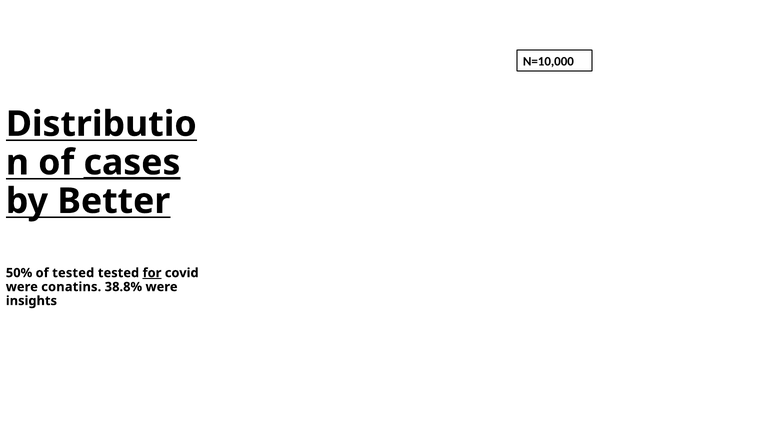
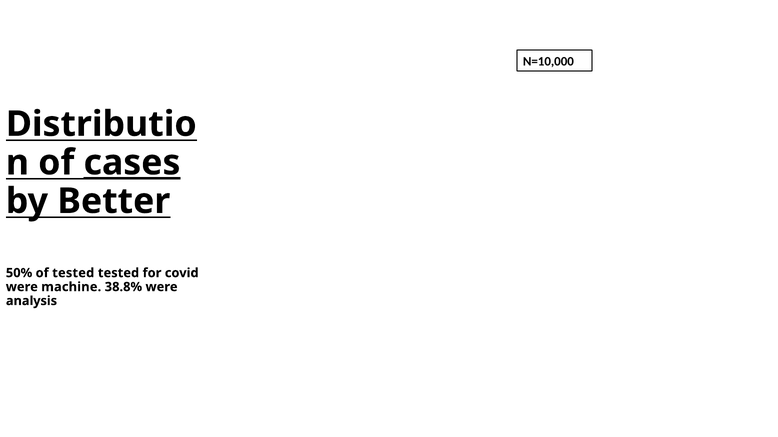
for underline: present -> none
conatins: conatins -> machine
insights: insights -> analysis
